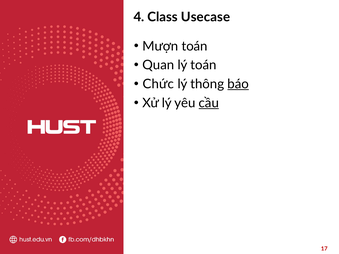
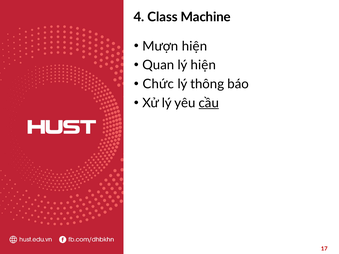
Usecase: Usecase -> Machine
Mượn toán: toán -> hiện
lý toán: toán -> hiện
báo underline: present -> none
